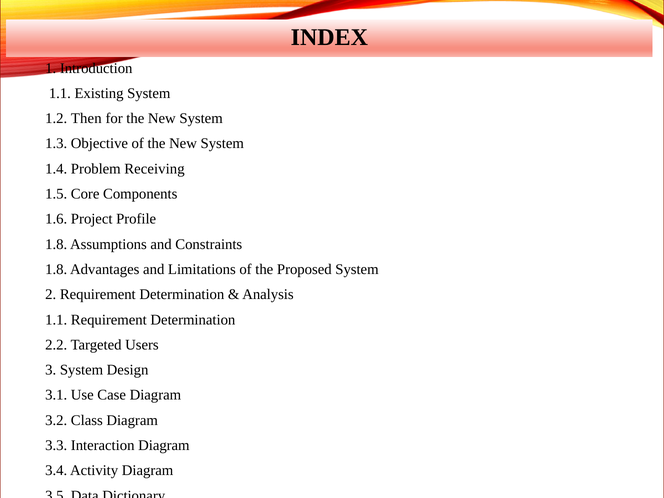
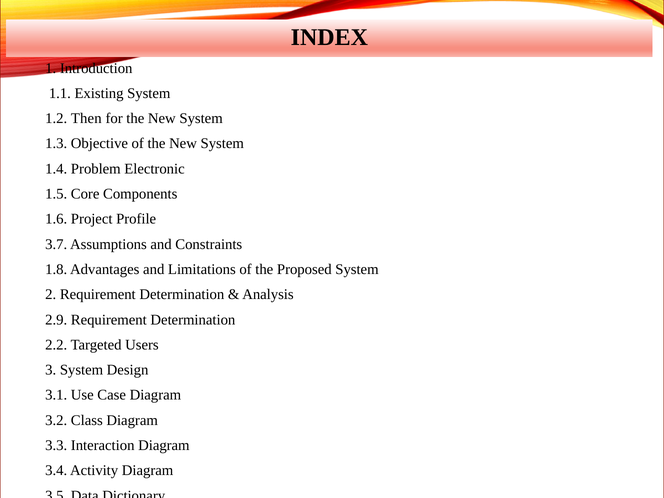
Receiving: Receiving -> Electronic
1.8 at (56, 244): 1.8 -> 3.7
1.1 at (56, 320): 1.1 -> 2.9
